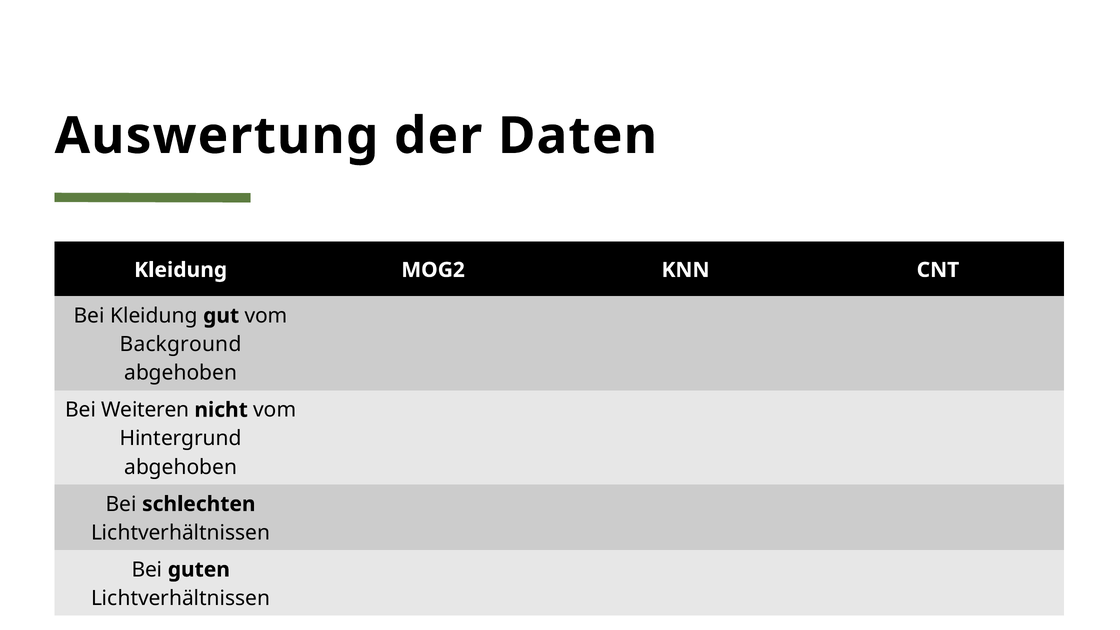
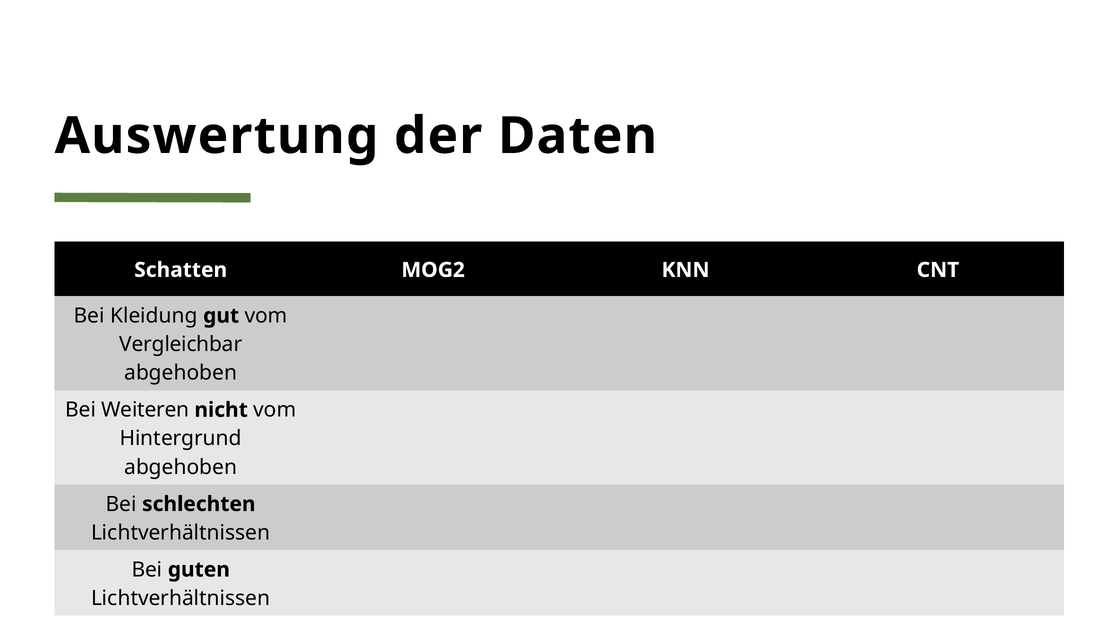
Kleidung at (181, 270): Kleidung -> Schatten
Background: Background -> Vergleichbar
